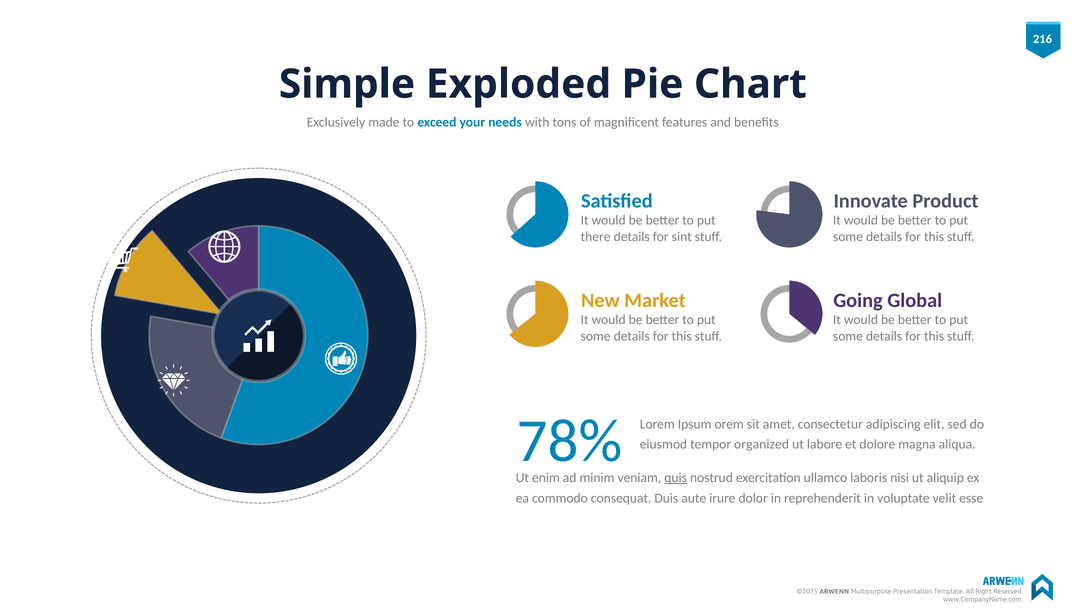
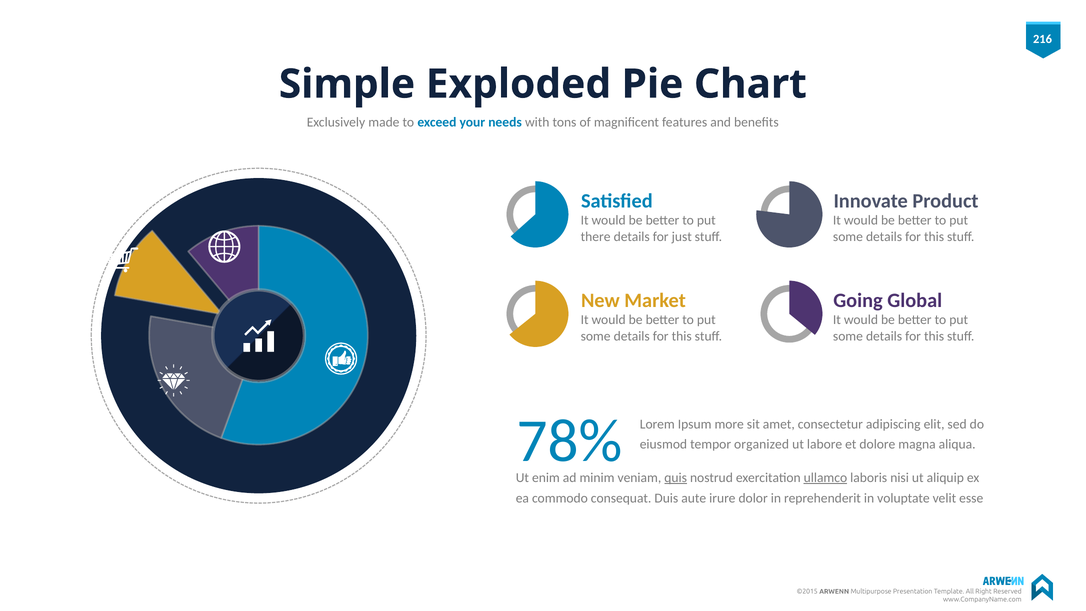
sint: sint -> just
orem: orem -> more
ullamco underline: none -> present
